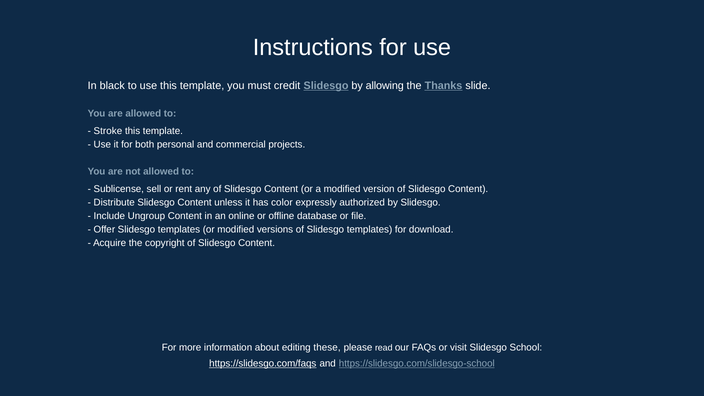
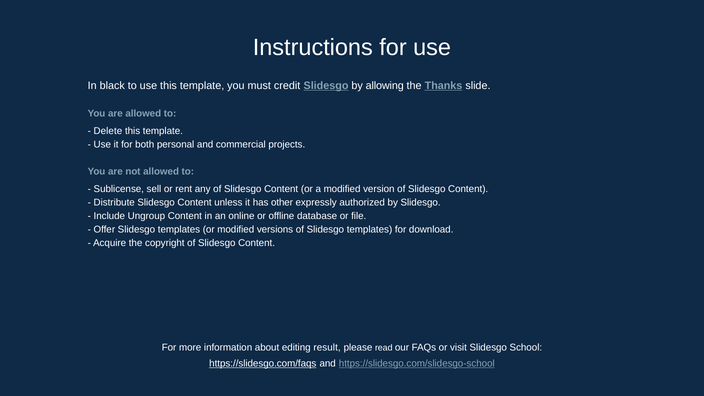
Stroke: Stroke -> Delete
color: color -> other
these: these -> result
